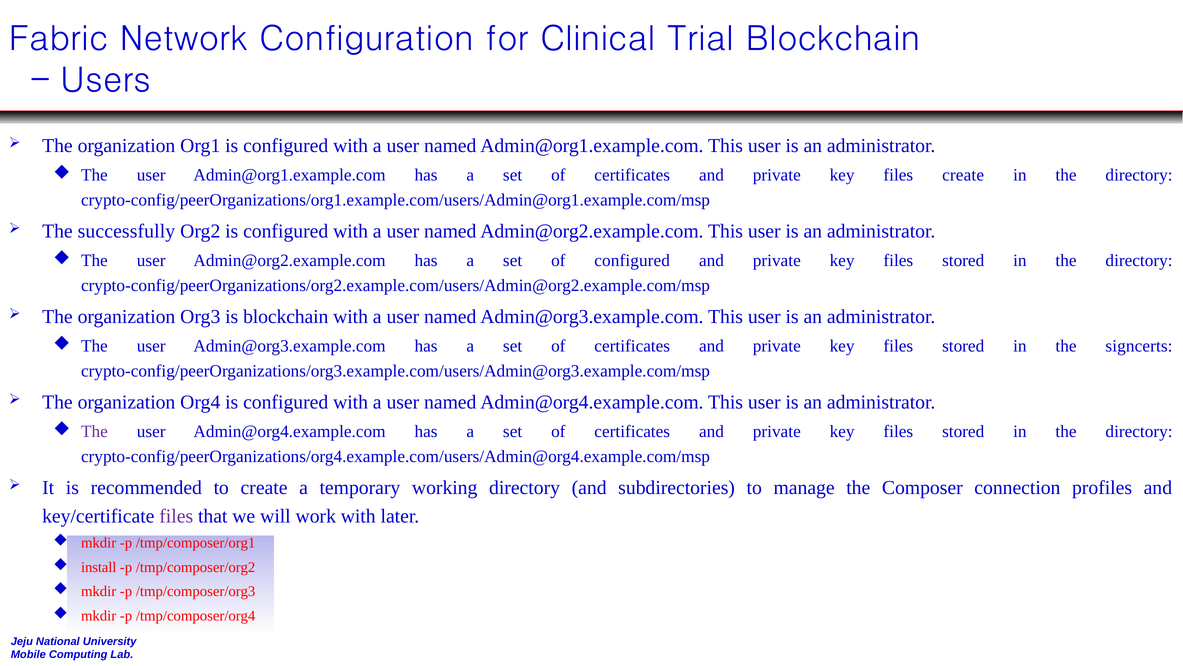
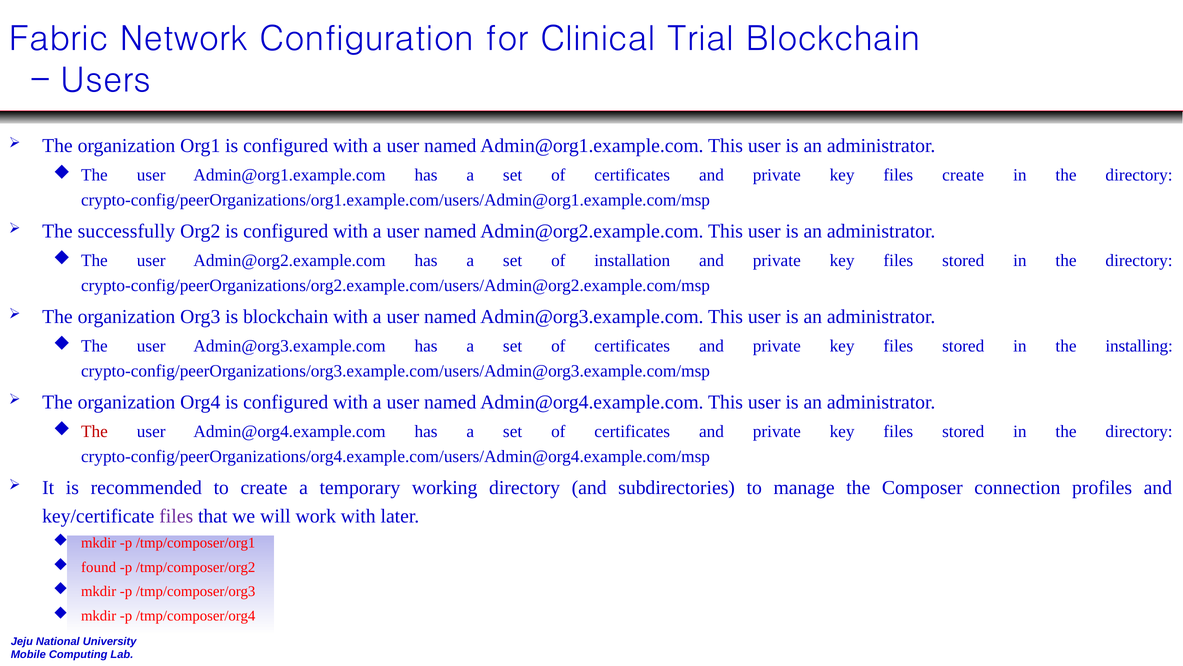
of configured: configured -> installation
signcerts: signcerts -> installing
The at (94, 431) colour: purple -> red
install: install -> found
